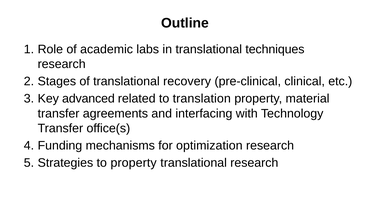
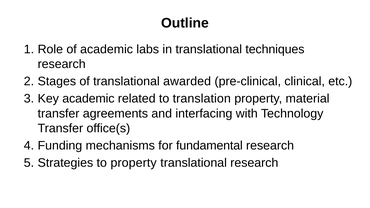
recovery: recovery -> awarded
Key advanced: advanced -> academic
optimization: optimization -> fundamental
